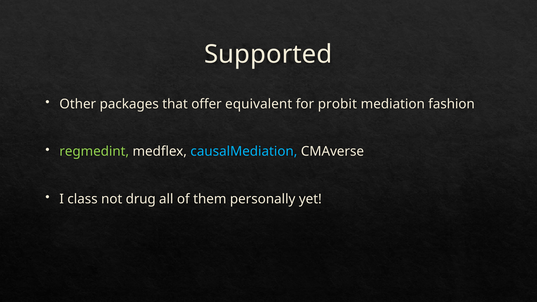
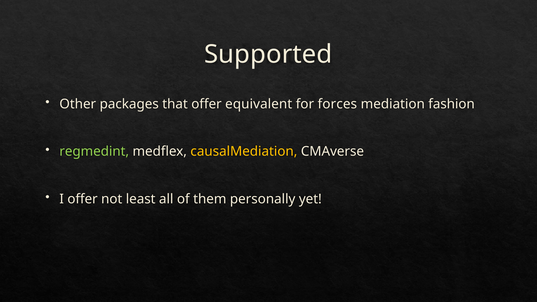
probit: probit -> forces
causalMediation colour: light blue -> yellow
I class: class -> offer
drug: drug -> least
